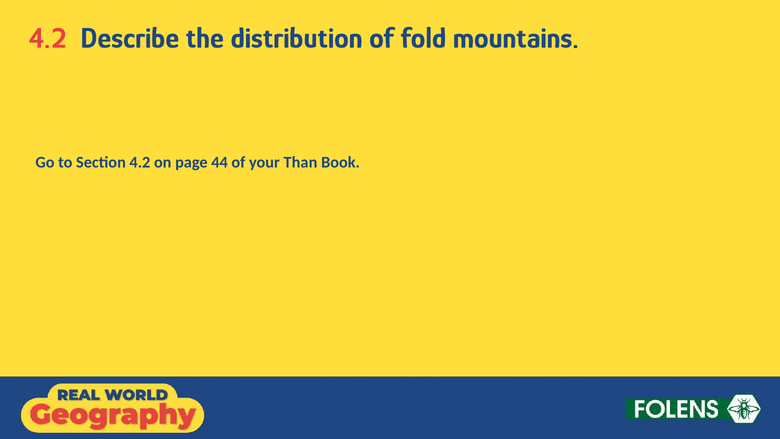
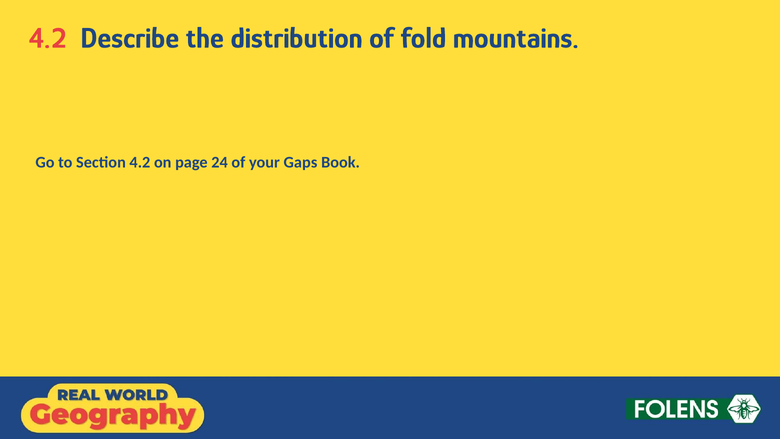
44: 44 -> 24
Than: Than -> Gaps
